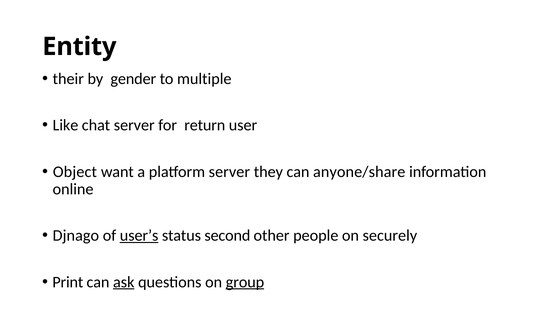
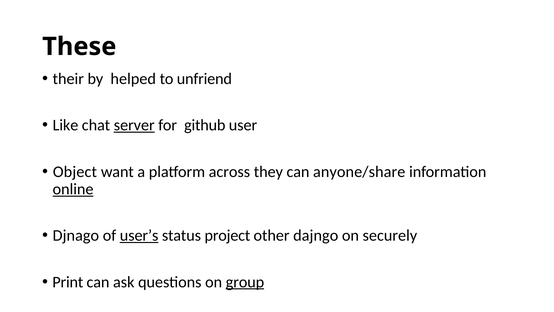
Entity: Entity -> These
gender: gender -> helped
multiple: multiple -> unfriend
server at (134, 125) underline: none -> present
return: return -> github
platform server: server -> across
online underline: none -> present
second: second -> project
people: people -> dajngo
ask underline: present -> none
